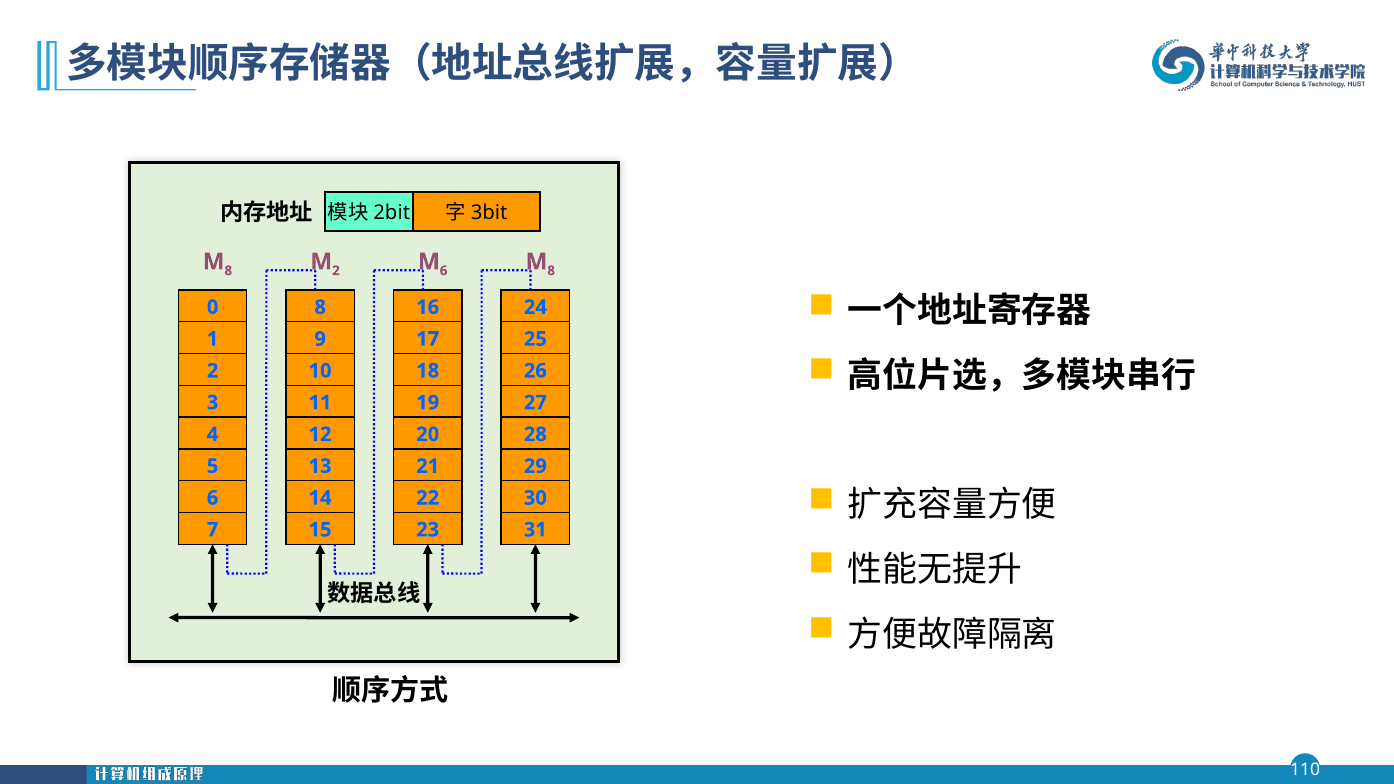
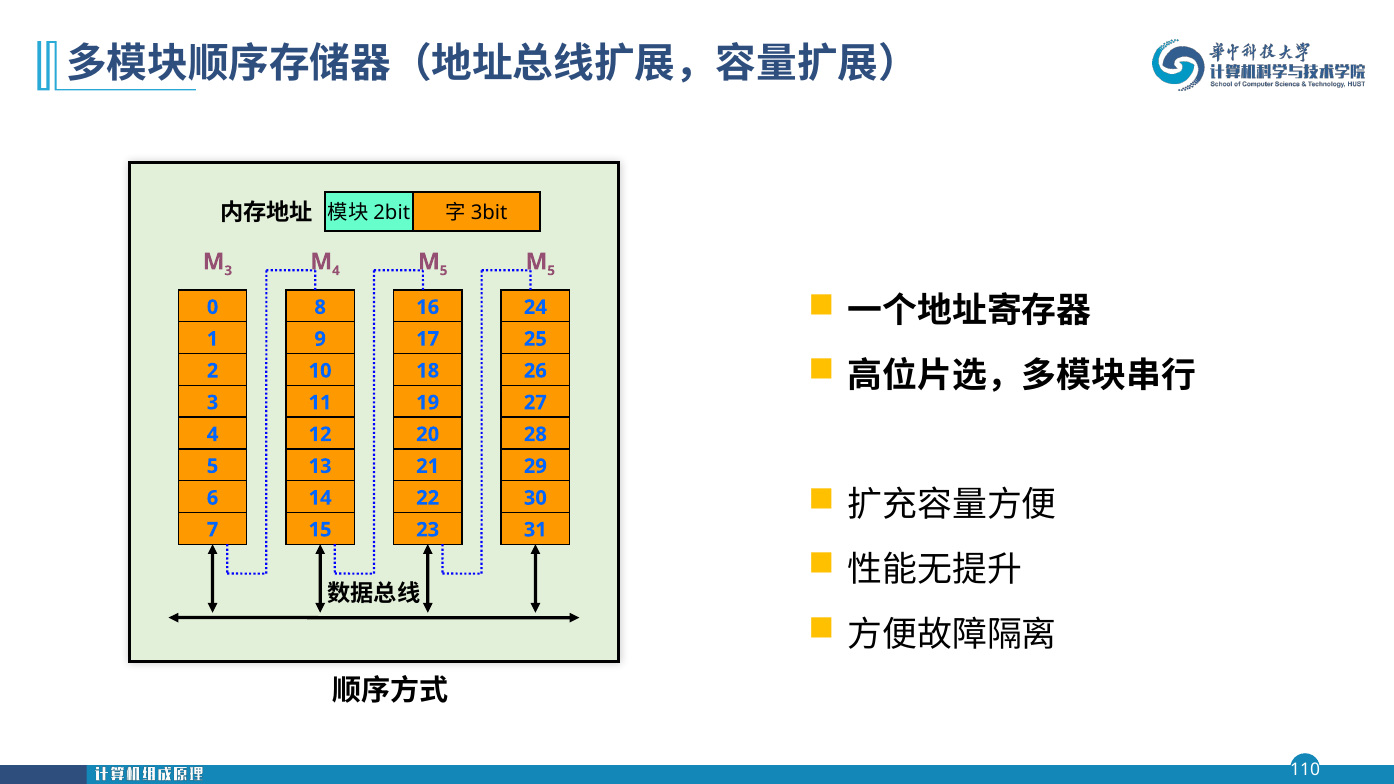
8 at (228, 271): 8 -> 3
2 at (336, 271): 2 -> 4
6 at (444, 271): 6 -> 5
8 at (551, 271): 8 -> 5
